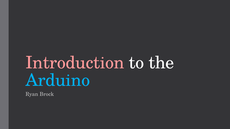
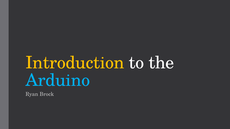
Introduction colour: pink -> yellow
